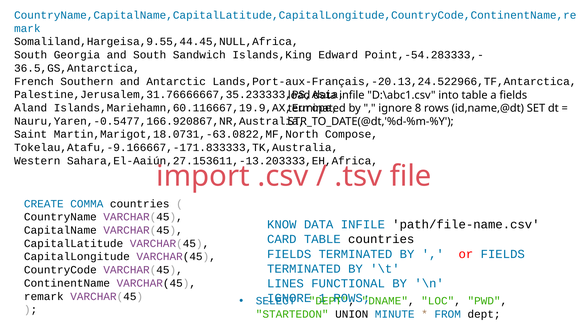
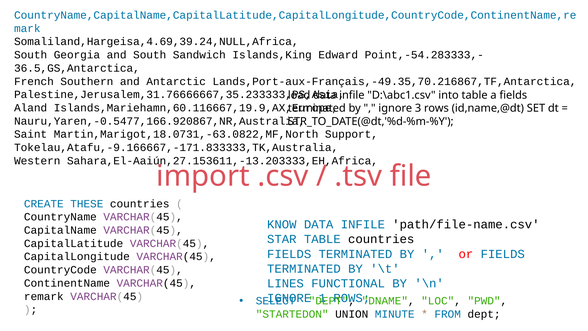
Somaliland,Hargeisa,9.55,44.45,NULL,Africa: Somaliland,Hargeisa,9.55,44.45,NULL,Africa -> Somaliland,Hargeisa,4.69,39.24,NULL,Africa
Lands,Port-aux-Français,-20.13,24.522966,TF,Antarctica: Lands,Port-aux-Français,-20.13,24.522966,TF,Antarctica -> Lands,Port-aux-Français,-49.35,70.216867,TF,Antarctica
8: 8 -> 3
Compose: Compose -> Support
COMMA: COMMA -> THESE
CARD: CARD -> STAR
